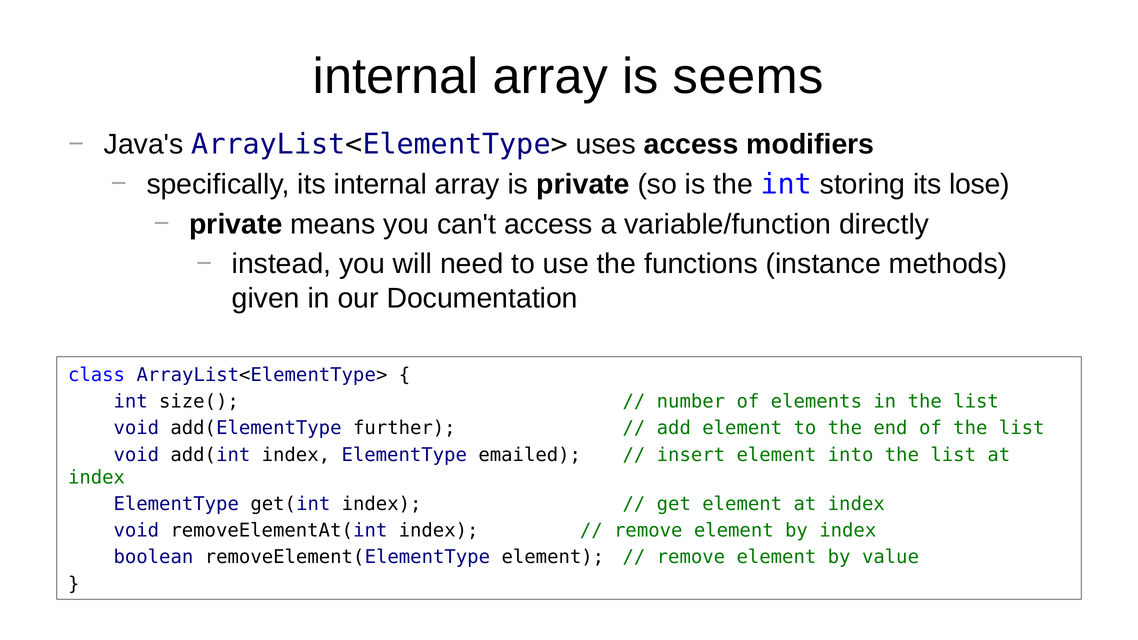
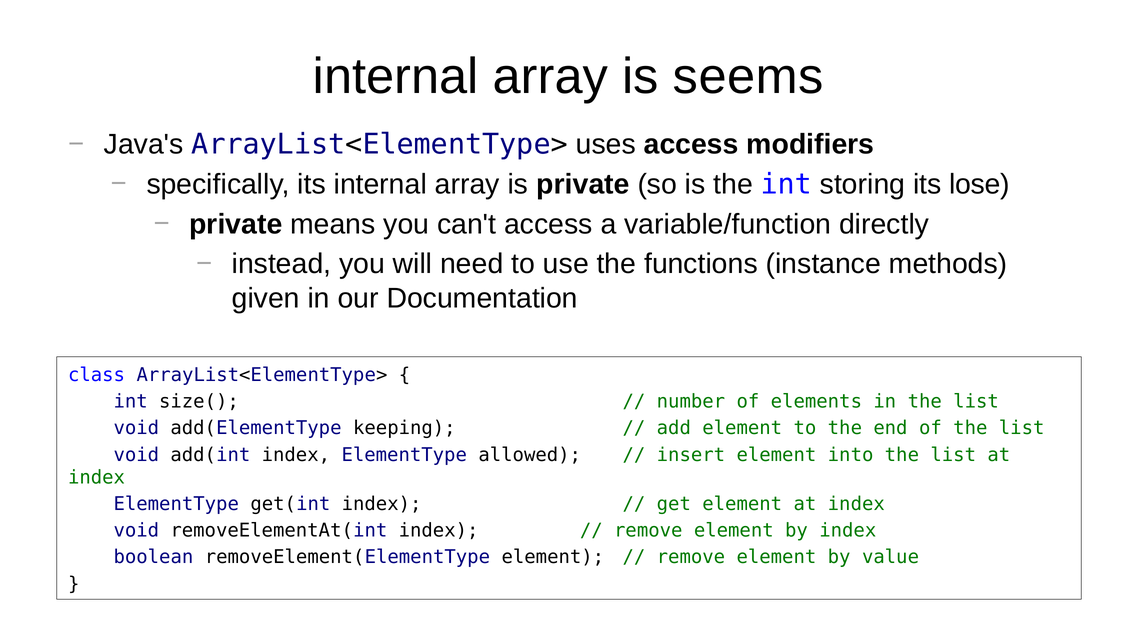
further: further -> keeping
emailed: emailed -> allowed
